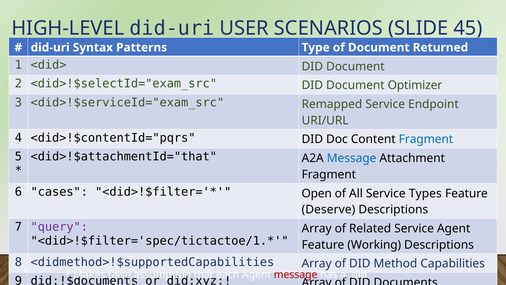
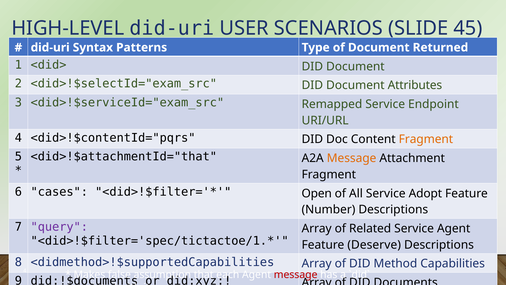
Optimizer: Optimizer -> Attributes
Fragment at (426, 139) colour: blue -> orange
Message at (352, 158) colour: blue -> orange
Types: Types -> Adopt
Deserve: Deserve -> Number
Working: Working -> Deserve
